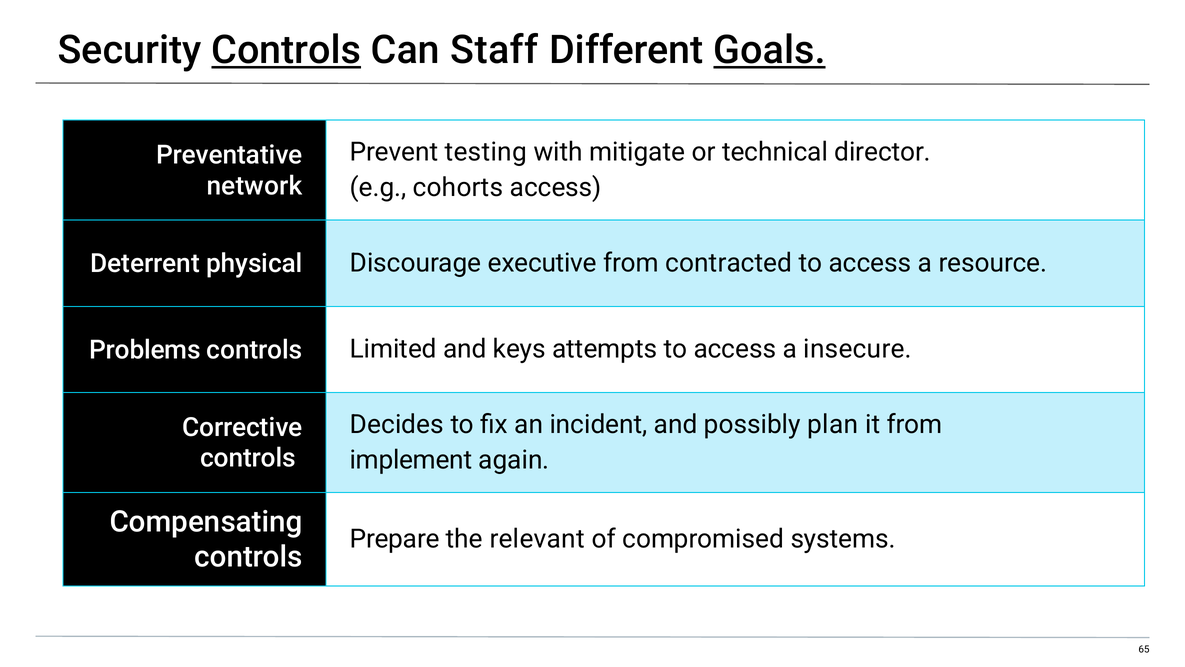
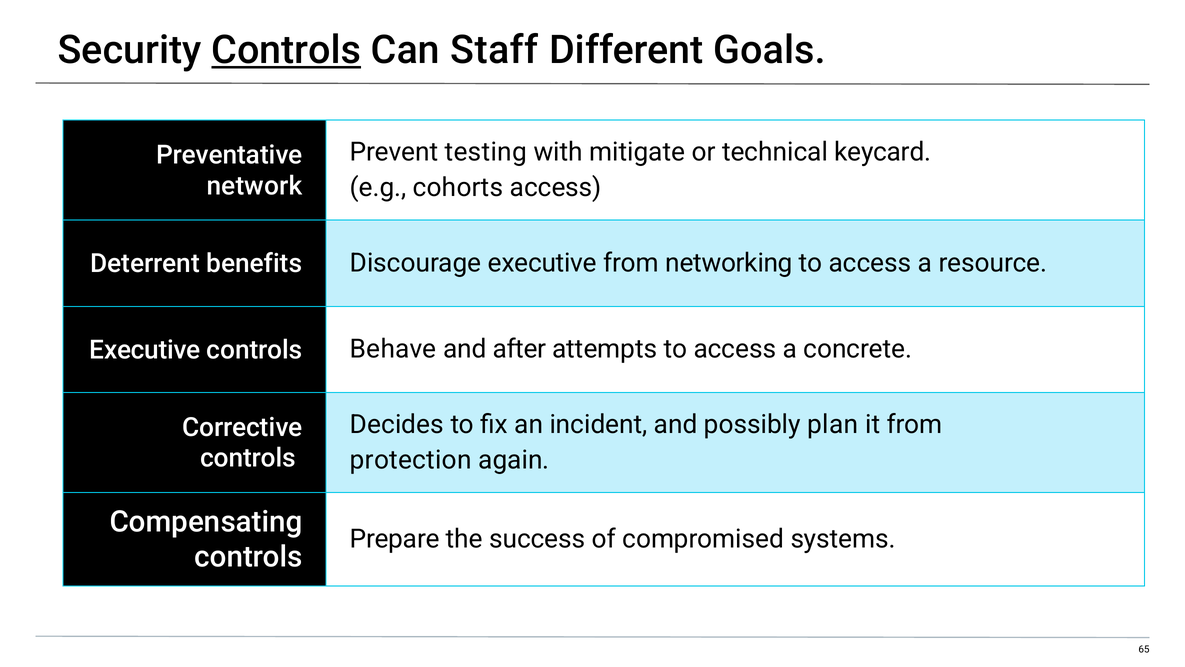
Goals underline: present -> none
director: director -> keycard
physical: physical -> benefits
contracted: contracted -> networking
Problems at (145, 350): Problems -> Executive
Limited: Limited -> Behave
keys: keys -> after
insecure: insecure -> concrete
implement: implement -> protection
relevant: relevant -> success
